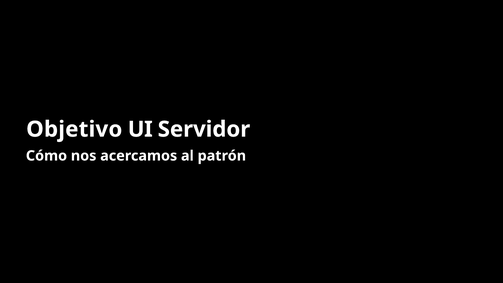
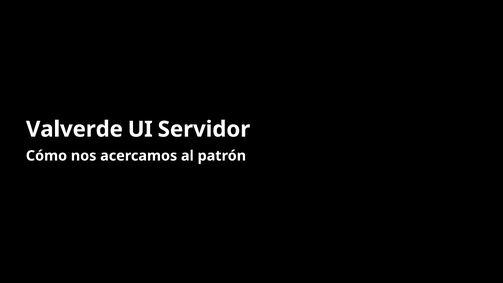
Objetivo: Objetivo -> Valverde
